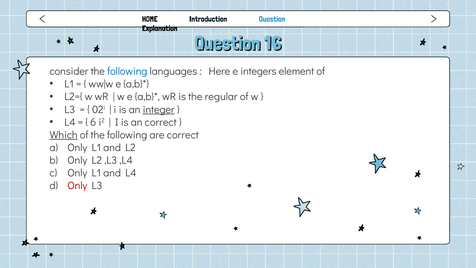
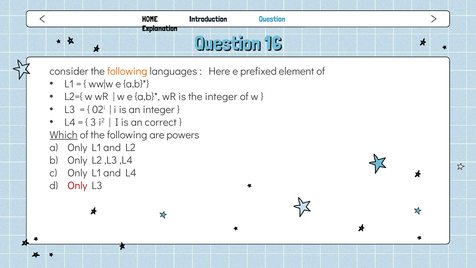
following at (127, 71) colour: blue -> orange
integers: integers -> prefixed
the regular: regular -> integer
integer at (159, 109) underline: present -> none
6: 6 -> 3
are correct: correct -> powers
